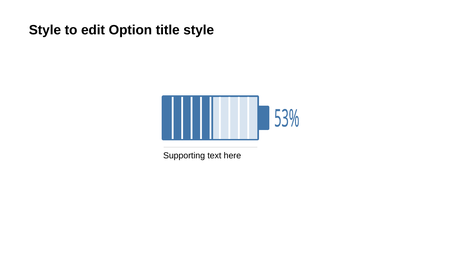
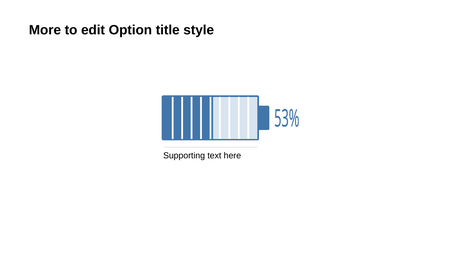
Style at (45, 30): Style -> More
